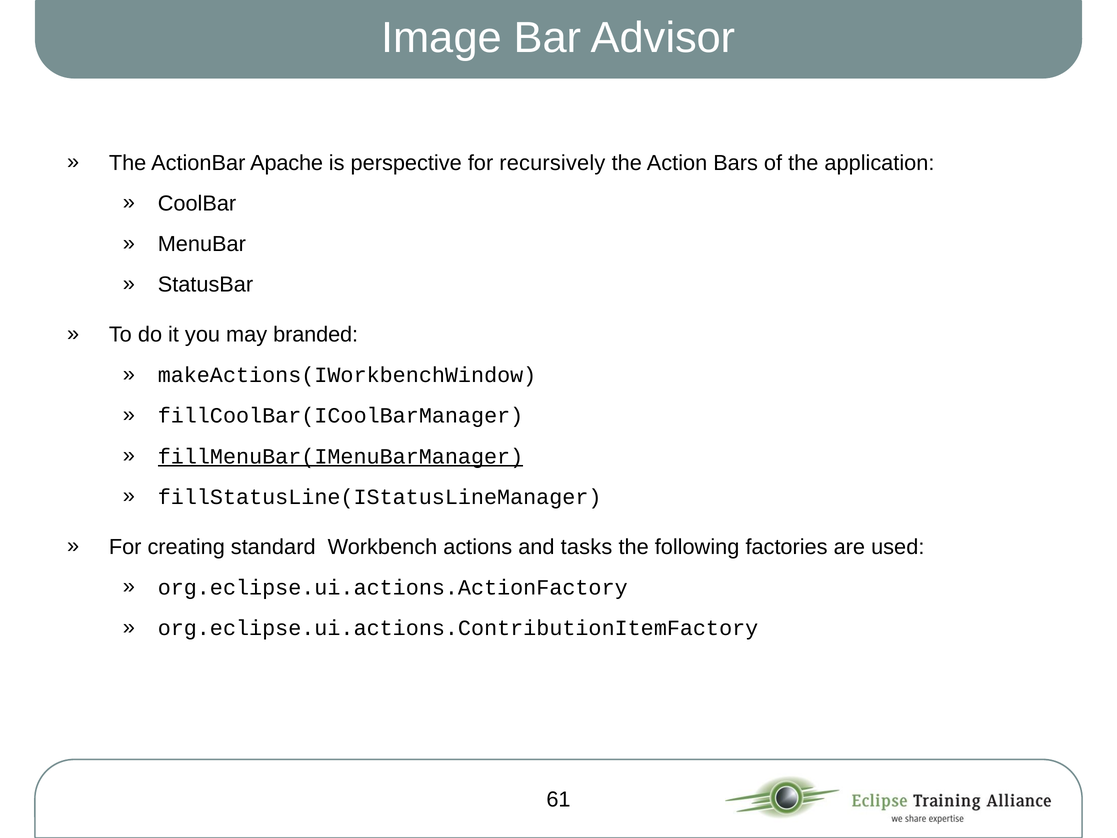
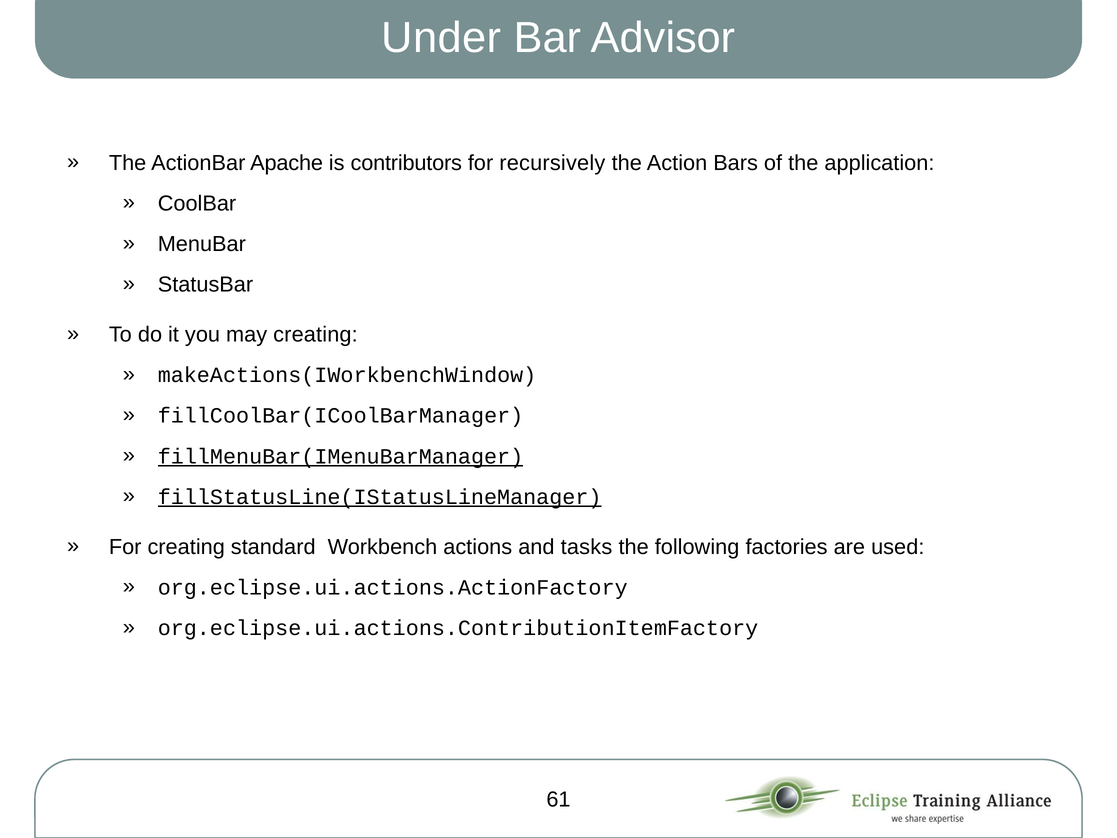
Image: Image -> Under
perspective: perspective -> contributors
may branded: branded -> creating
fillStatusLine(IStatusLineManager underline: none -> present
